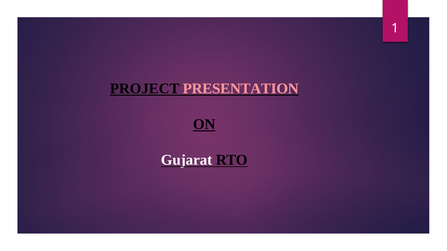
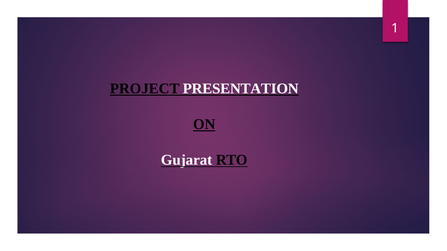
PRESENTATION colour: pink -> white
